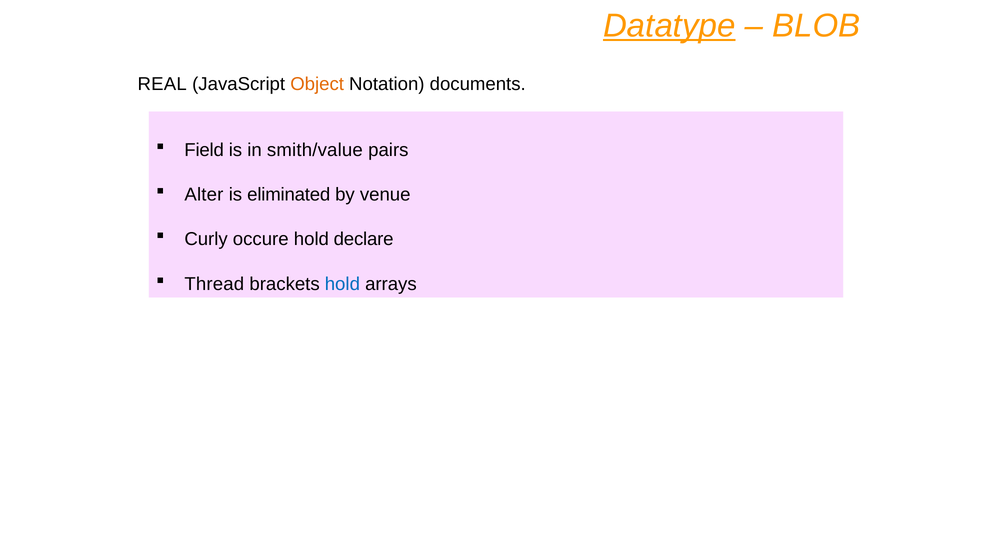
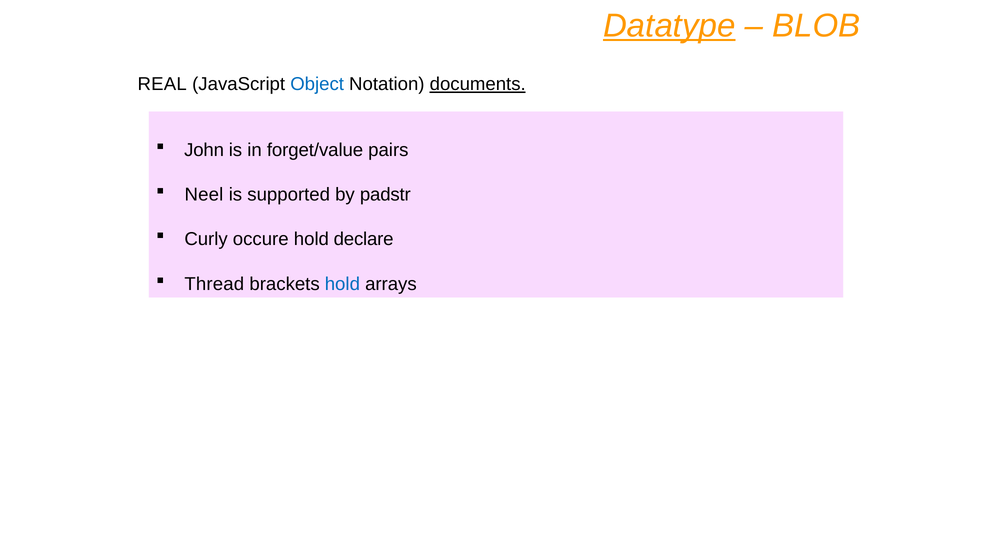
Object colour: orange -> blue
documents underline: none -> present
Field: Field -> John
smith/value: smith/value -> forget/value
Alter: Alter -> Neel
eliminated: eliminated -> supported
venue: venue -> padstr
